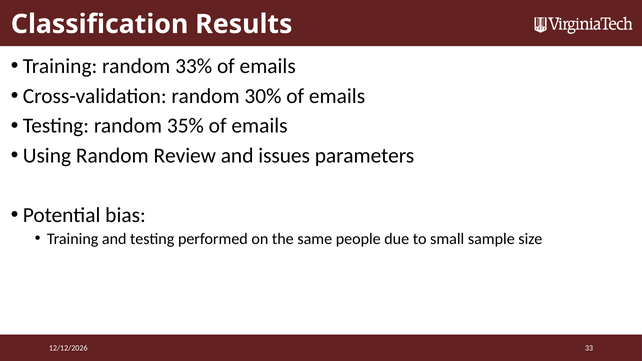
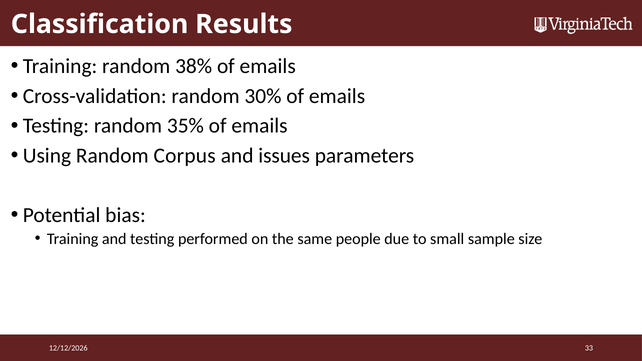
33%: 33% -> 38%
Review: Review -> Corpus
